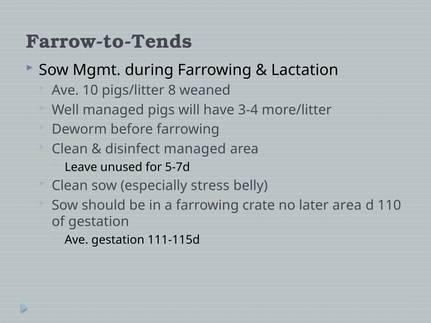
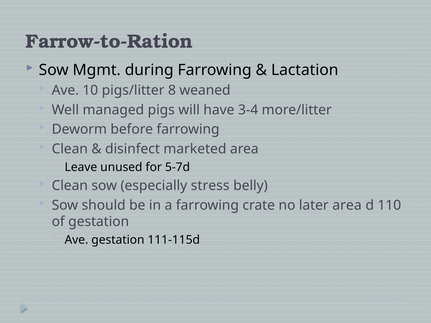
Farrow-to-Tends: Farrow-to-Tends -> Farrow-to-Ration
disinfect managed: managed -> marketed
